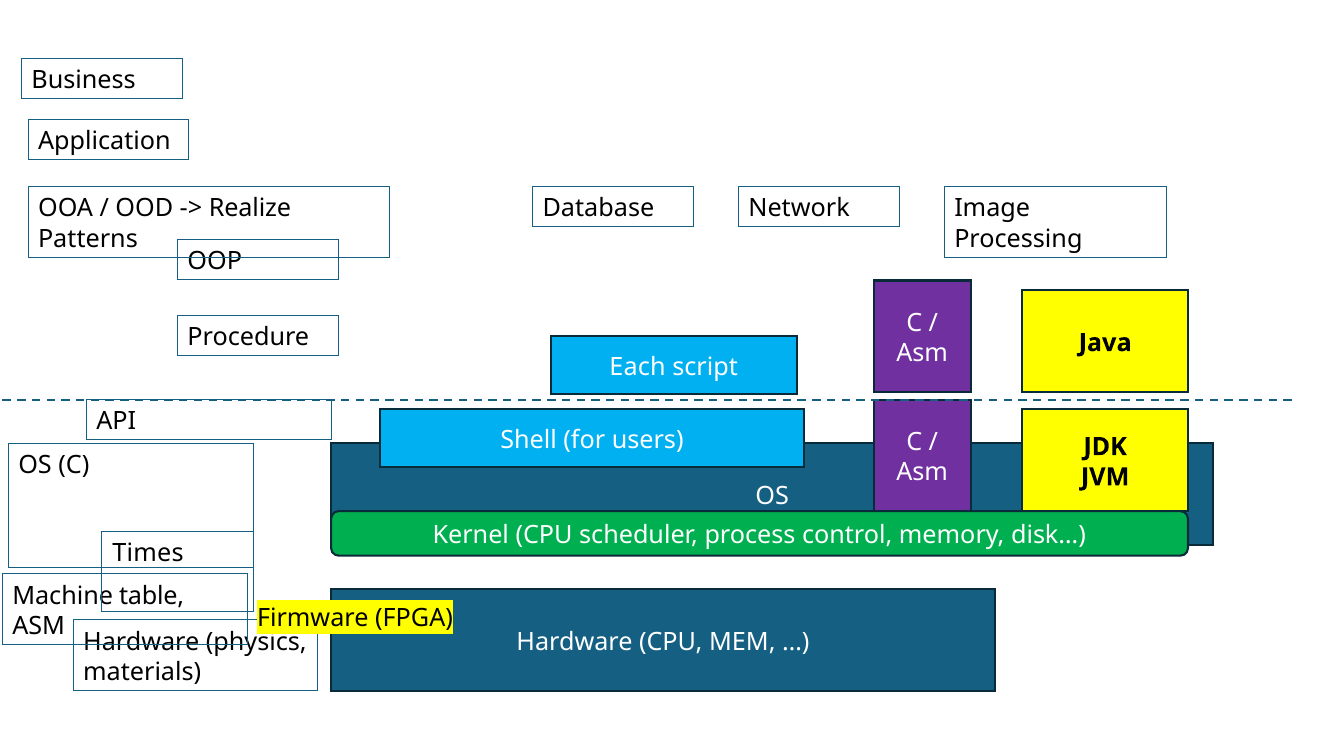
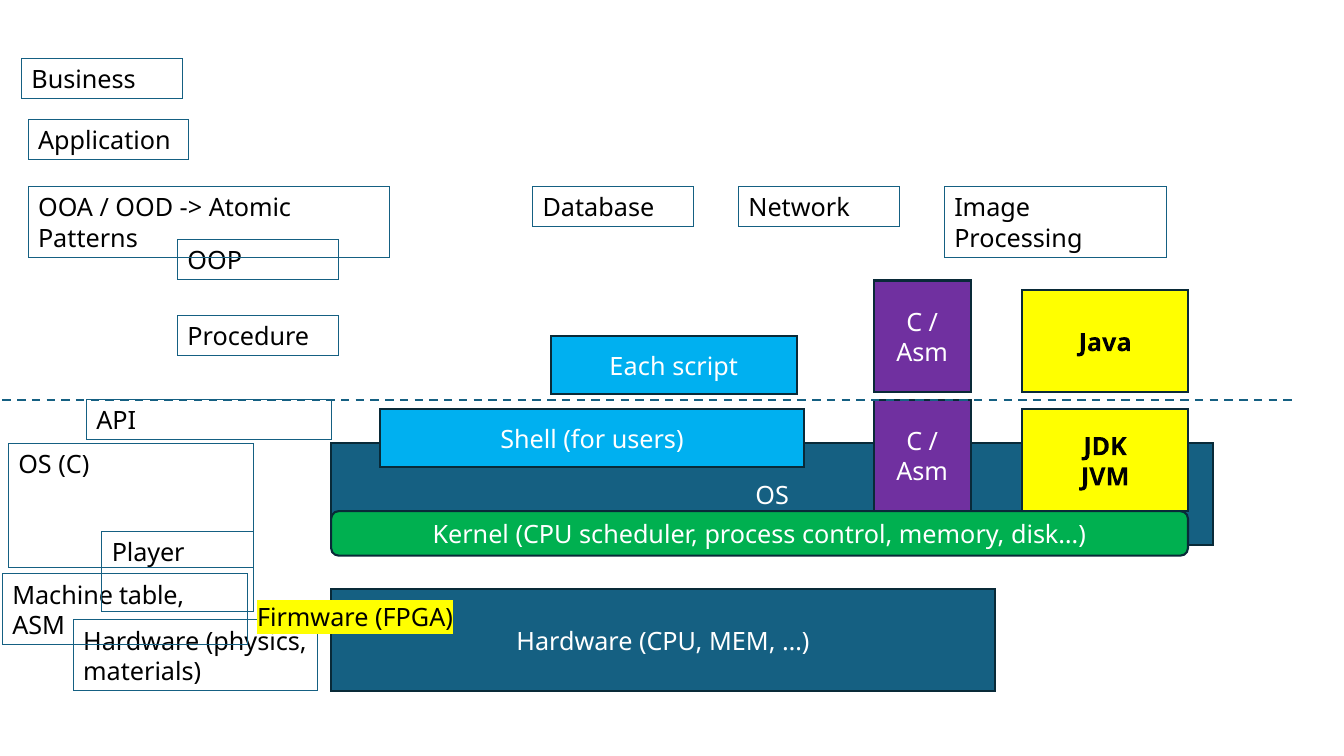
Realize: Realize -> Atomic
Times: Times -> Player
